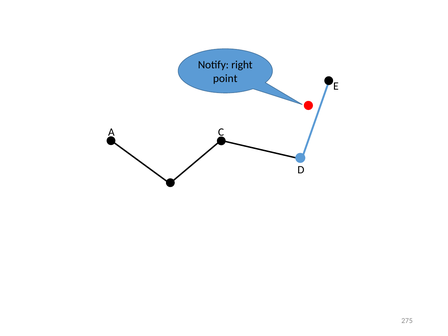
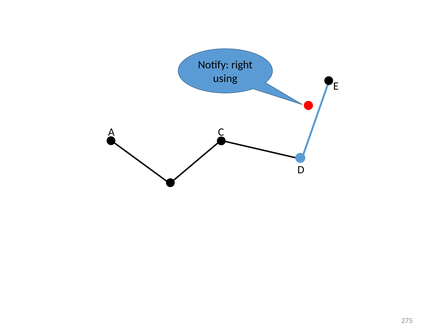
point: point -> using
